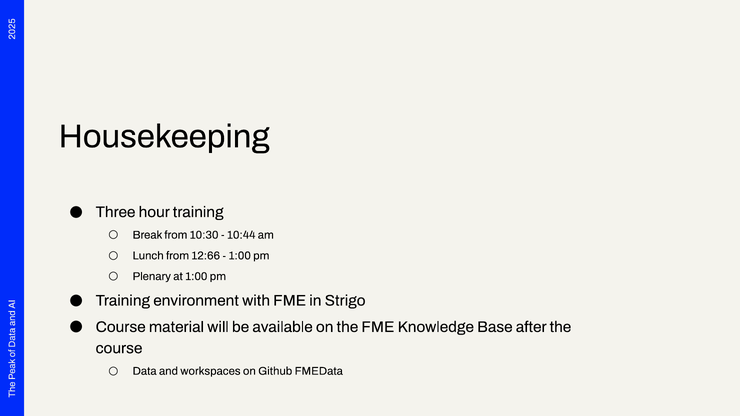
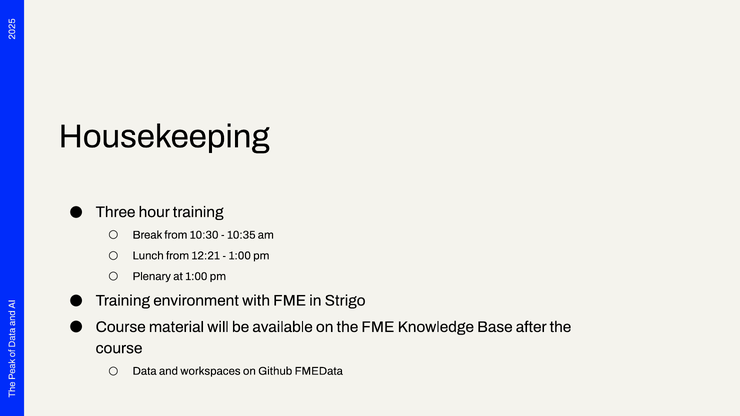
10:44: 10:44 -> 10:35
12:66: 12:66 -> 12:21
